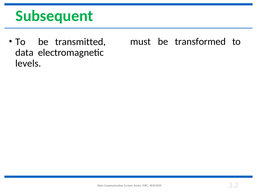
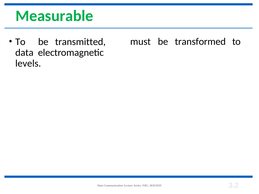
Subsequent: Subsequent -> Measurable
